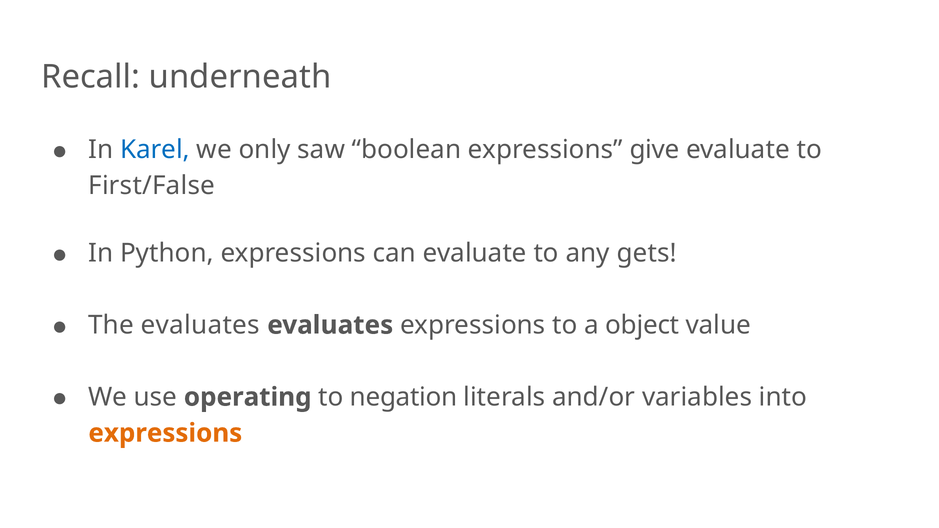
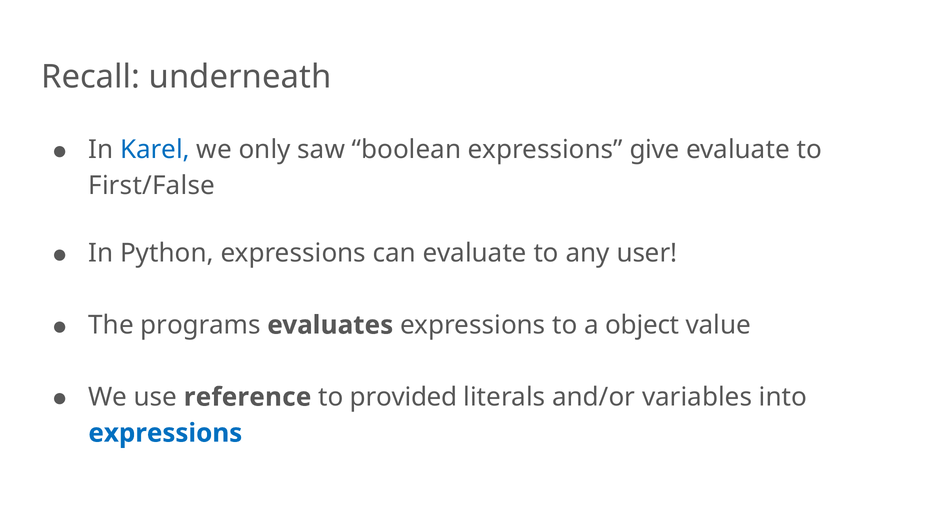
gets: gets -> user
The evaluates: evaluates -> programs
operating: operating -> reference
negation: negation -> provided
expressions at (165, 433) colour: orange -> blue
